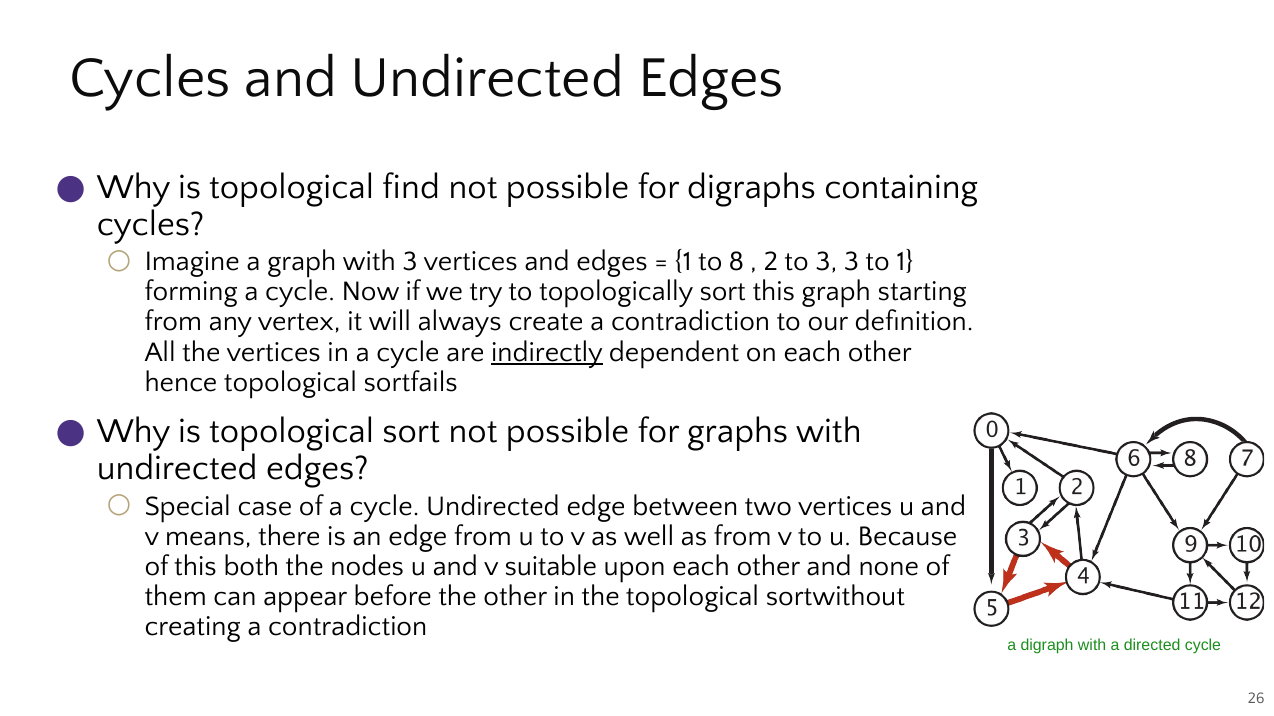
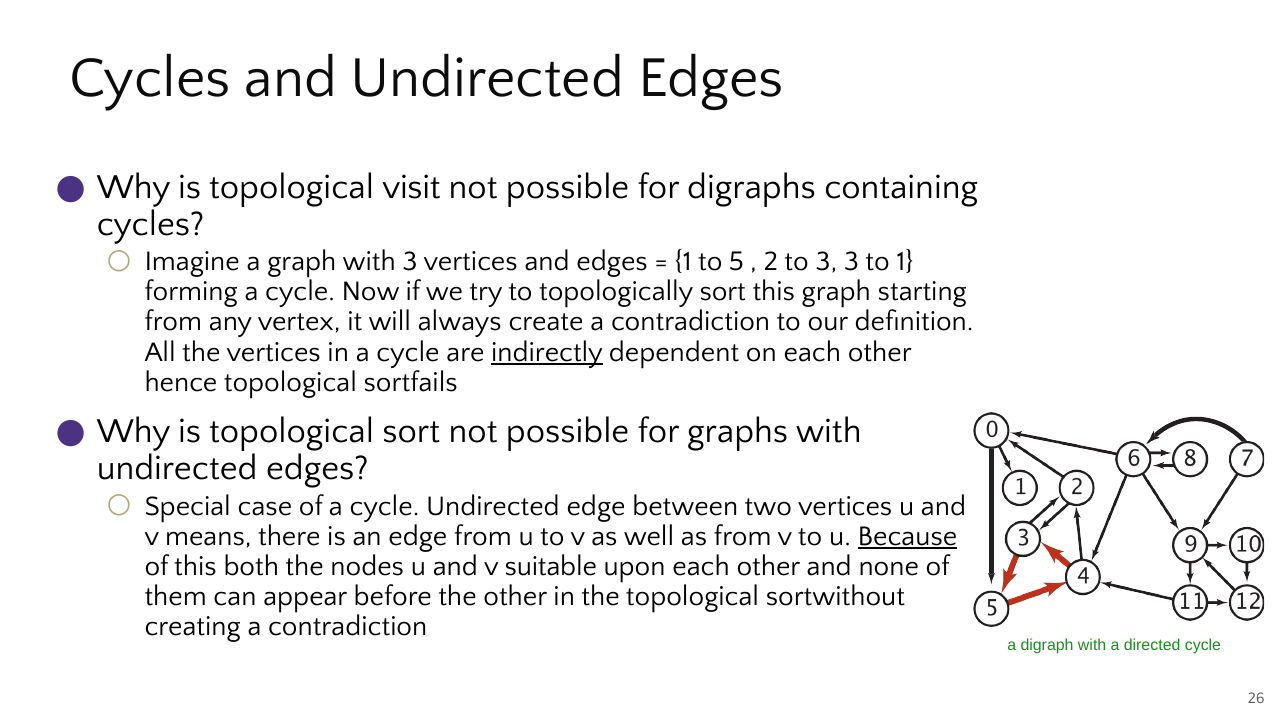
find: find -> visit
8: 8 -> 5
Because underline: none -> present
